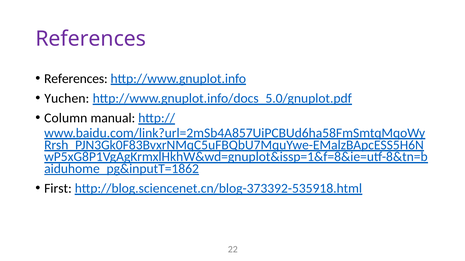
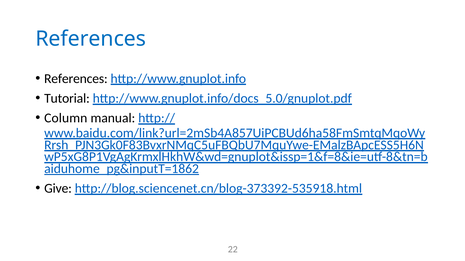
References at (91, 39) colour: purple -> blue
Yuchen: Yuchen -> Tutorial
First: First -> Give
